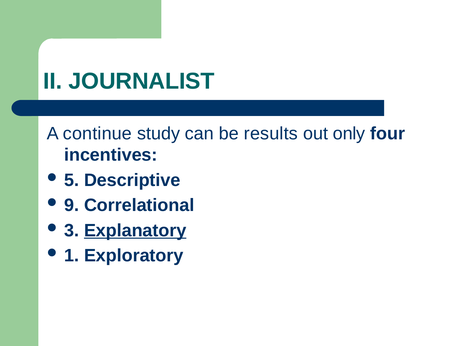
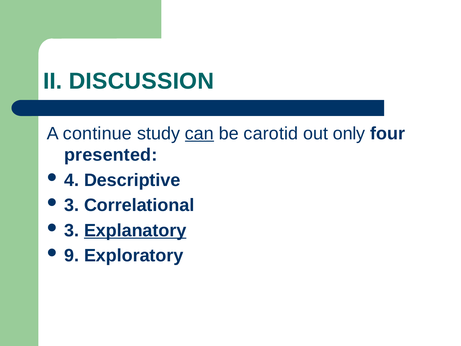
JOURNALIST: JOURNALIST -> DISCUSSION
can underline: none -> present
results: results -> carotid
incentives: incentives -> presented
5: 5 -> 4
9 at (72, 205): 9 -> 3
1: 1 -> 9
